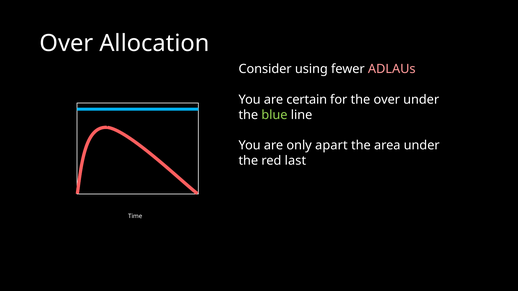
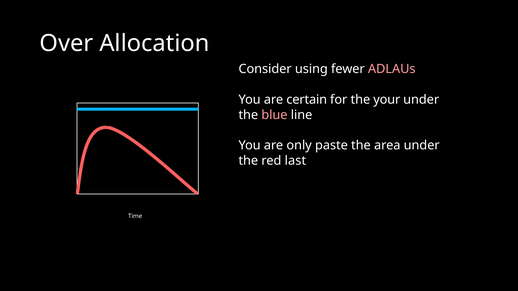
the over: over -> your
blue colour: light green -> pink
apart: apart -> paste
